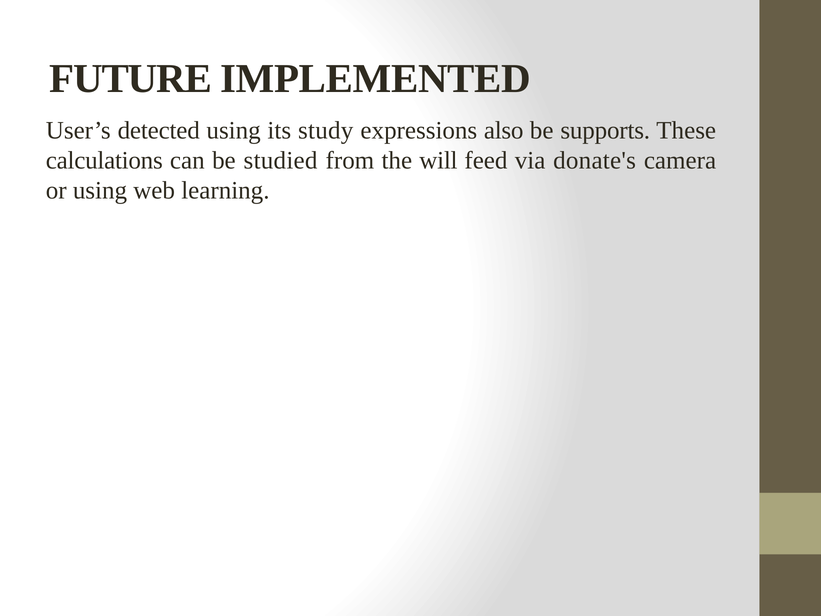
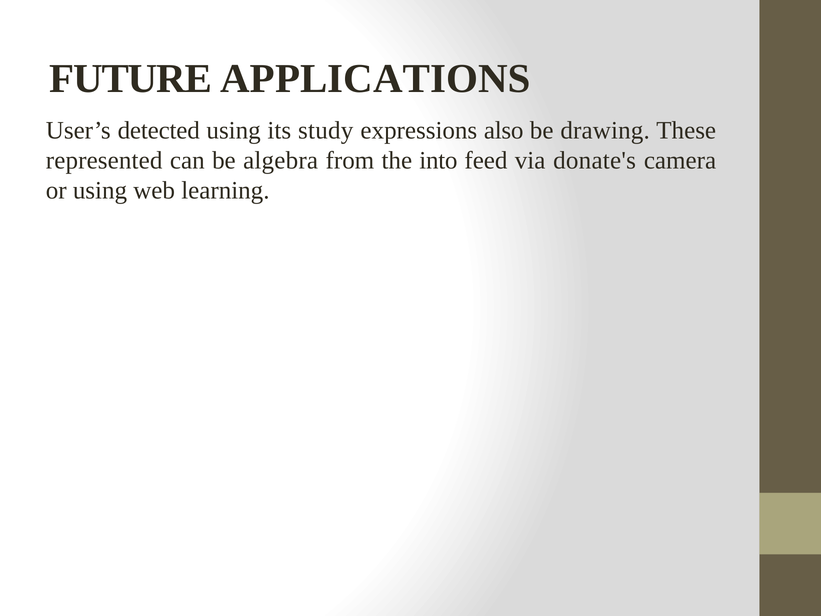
IMPLEMENTED: IMPLEMENTED -> APPLICATIONS
supports: supports -> drawing
calculations: calculations -> represented
studied: studied -> algebra
will: will -> into
